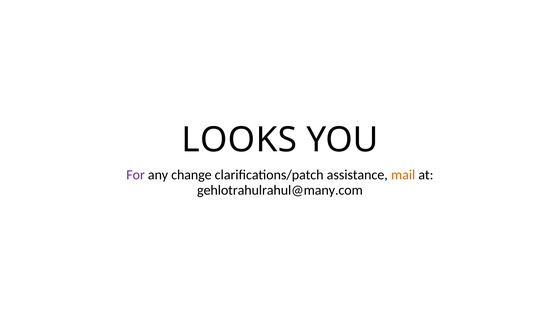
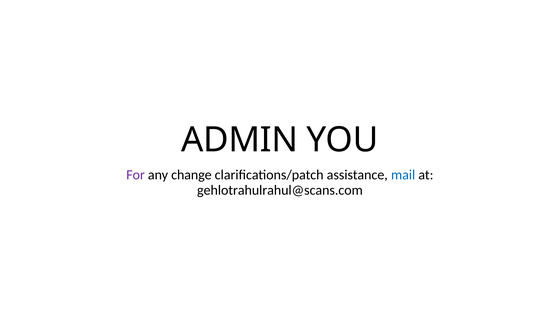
LOOKS: LOOKS -> ADMIN
mail colour: orange -> blue
gehlotrahulrahul@many.com: gehlotrahulrahul@many.com -> gehlotrahulrahul@scans.com
